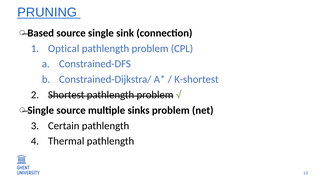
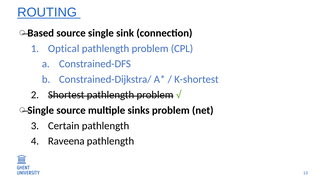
PRUNING: PRUNING -> ROUTING
Thermal: Thermal -> Raveena
